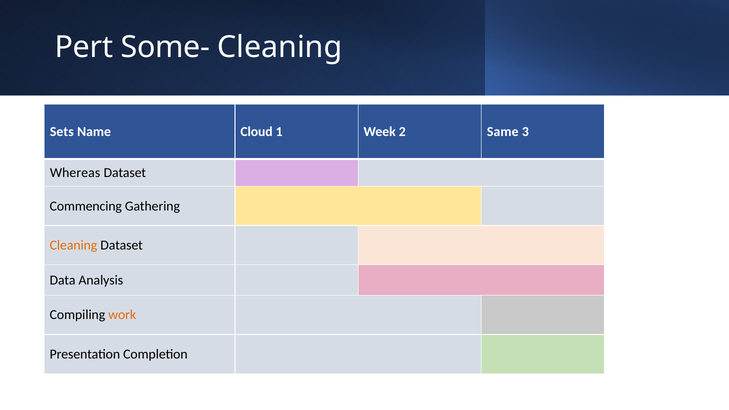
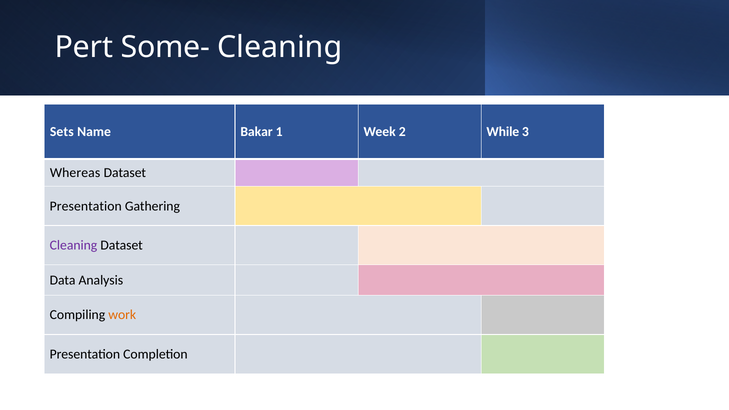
Cloud: Cloud -> Bakar
Same: Same -> While
Commencing at (86, 206): Commencing -> Presentation
Cleaning at (74, 245) colour: orange -> purple
